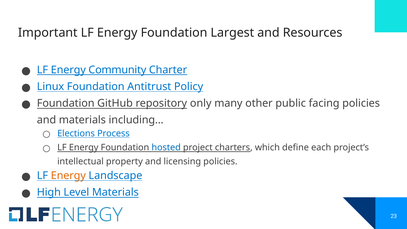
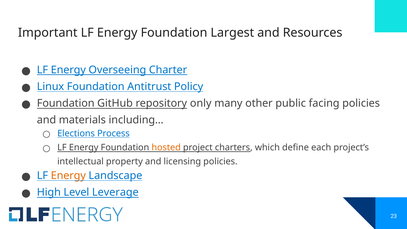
Community: Community -> Overseeing
hosted colour: blue -> orange
Level Materials: Materials -> Leverage
